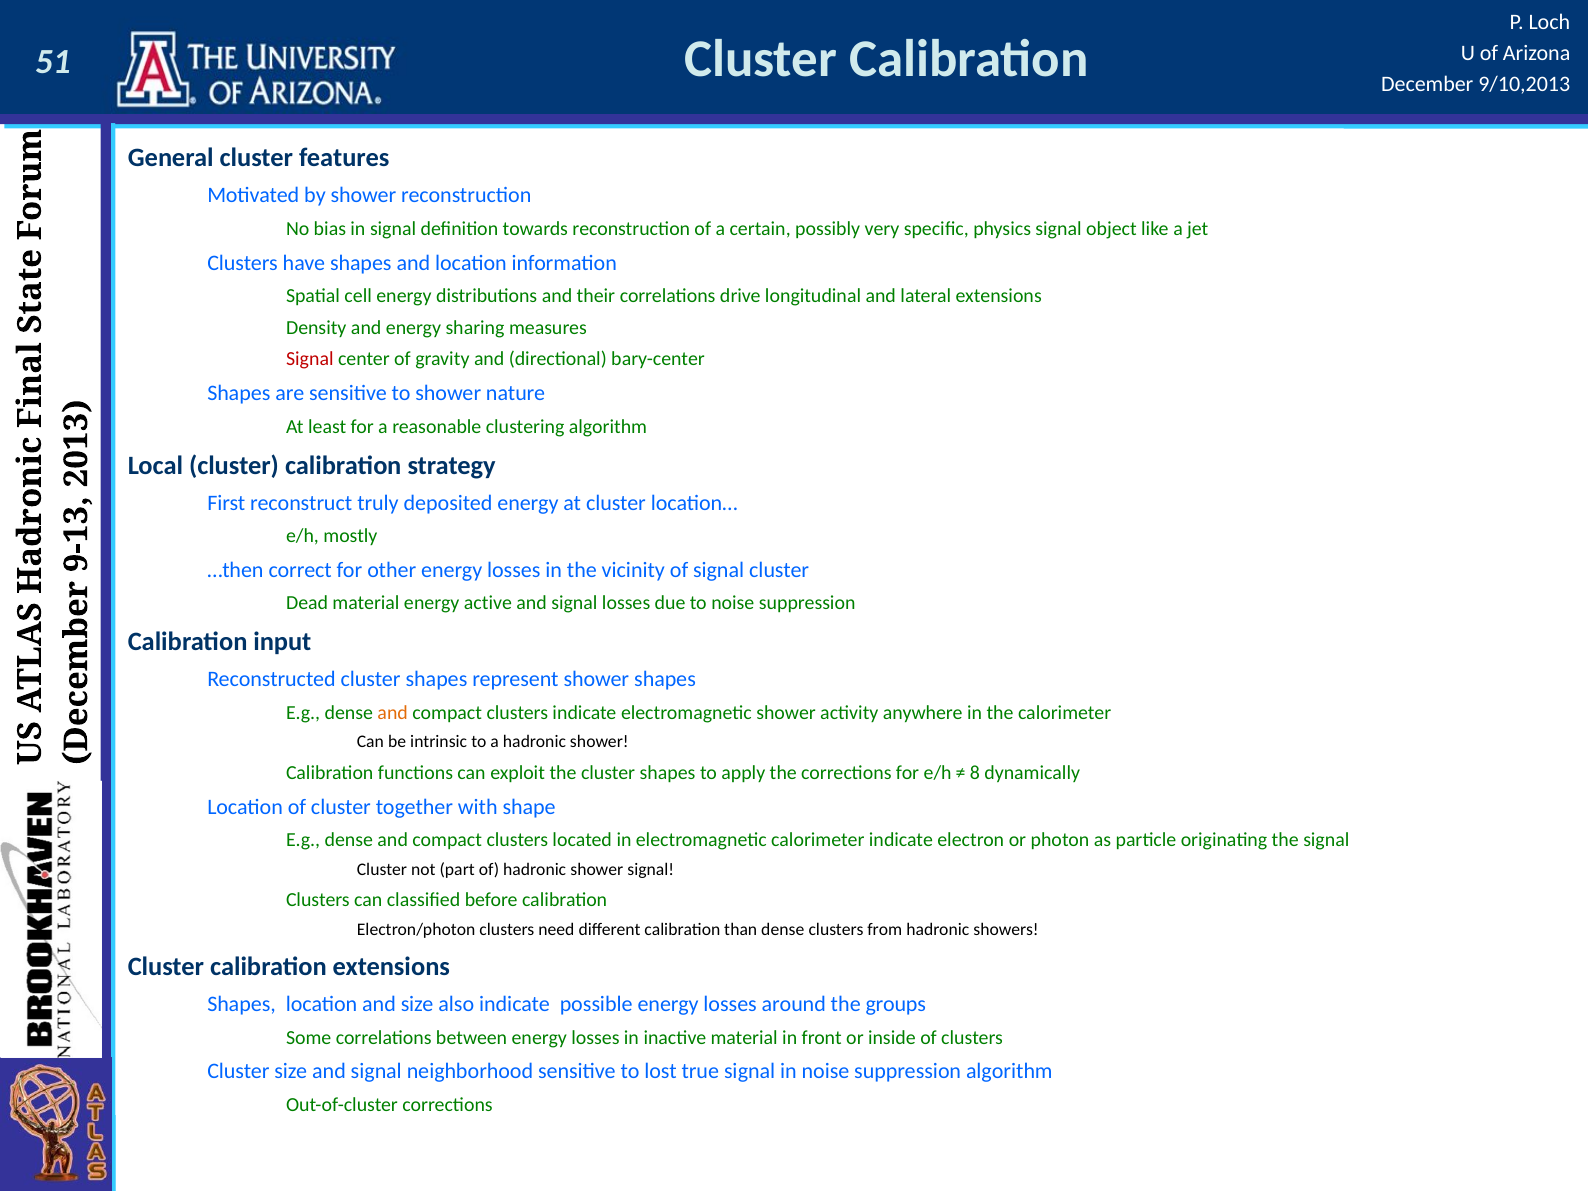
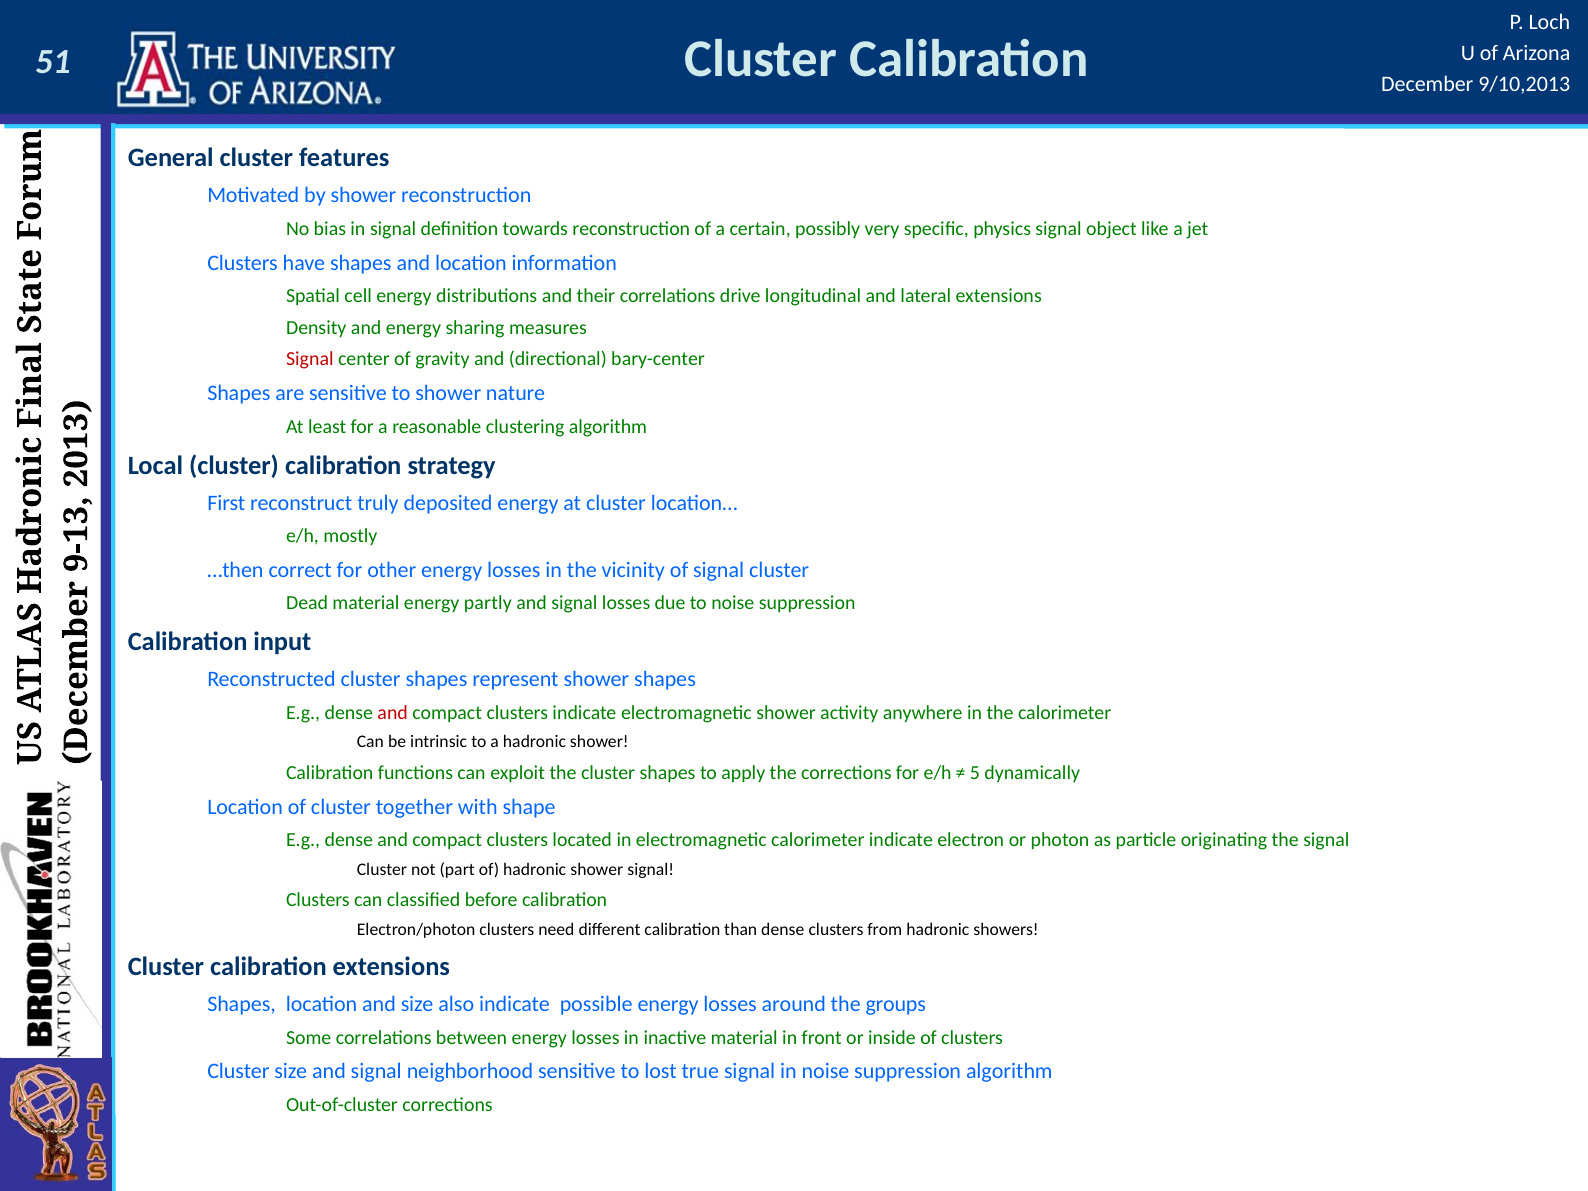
active: active -> partly
and at (393, 713) colour: orange -> red
8: 8 -> 5
